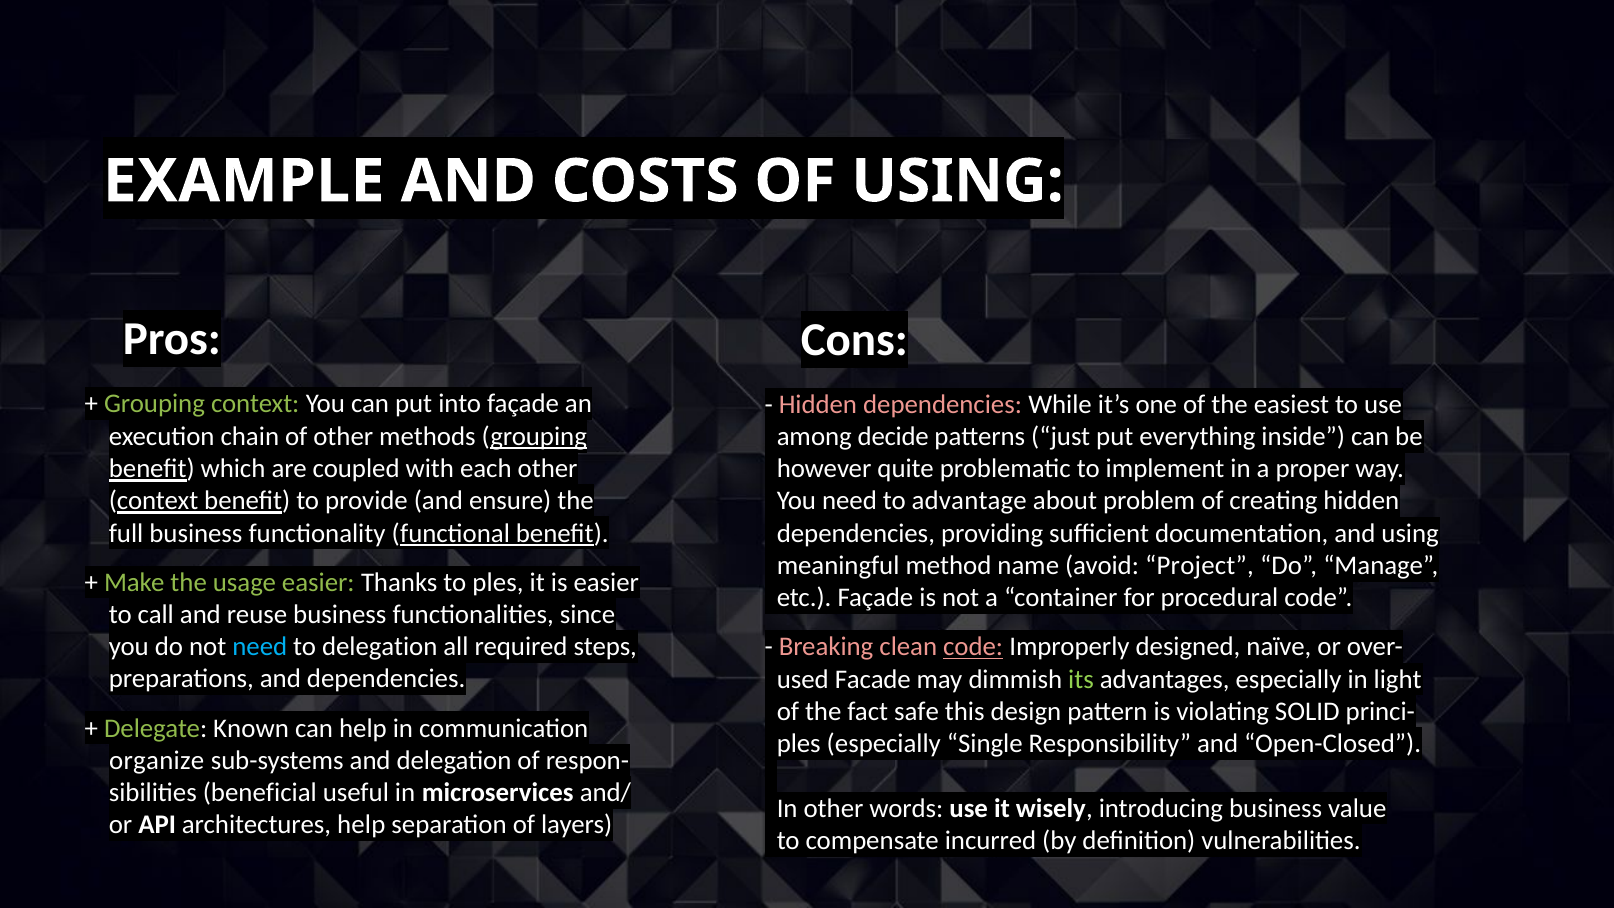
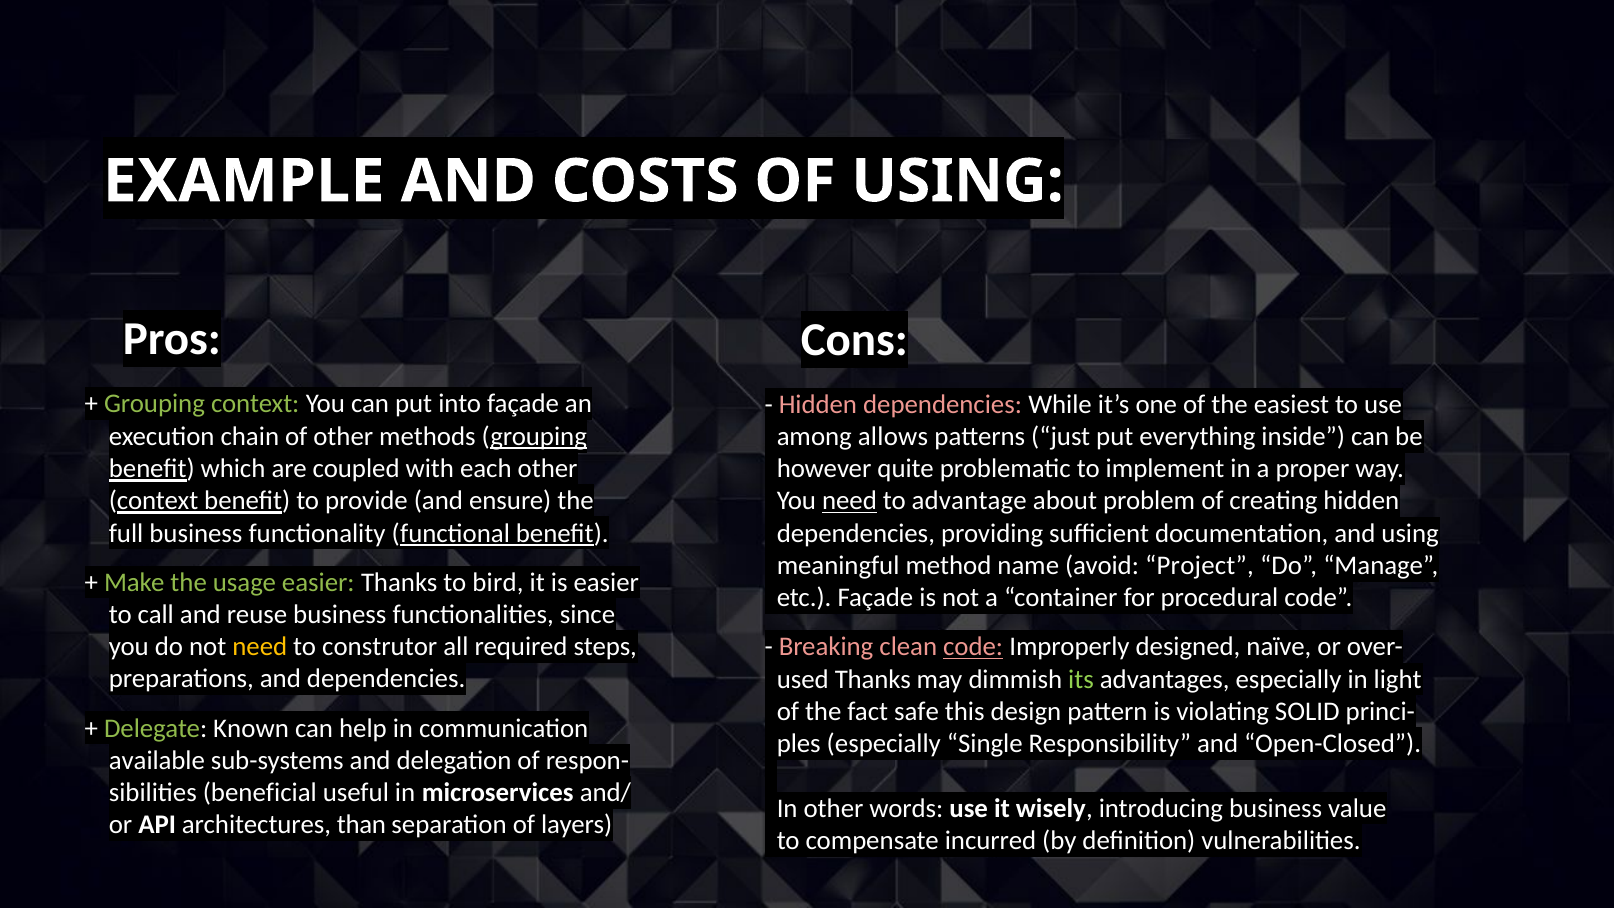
decide: decide -> allows
need at (850, 501) underline: none -> present
to ples: ples -> bird
need at (260, 647) colour: light blue -> yellow
to delegation: delegation -> construtor
used Facade: Facade -> Thanks
organize: organize -> available
architectures help: help -> than
